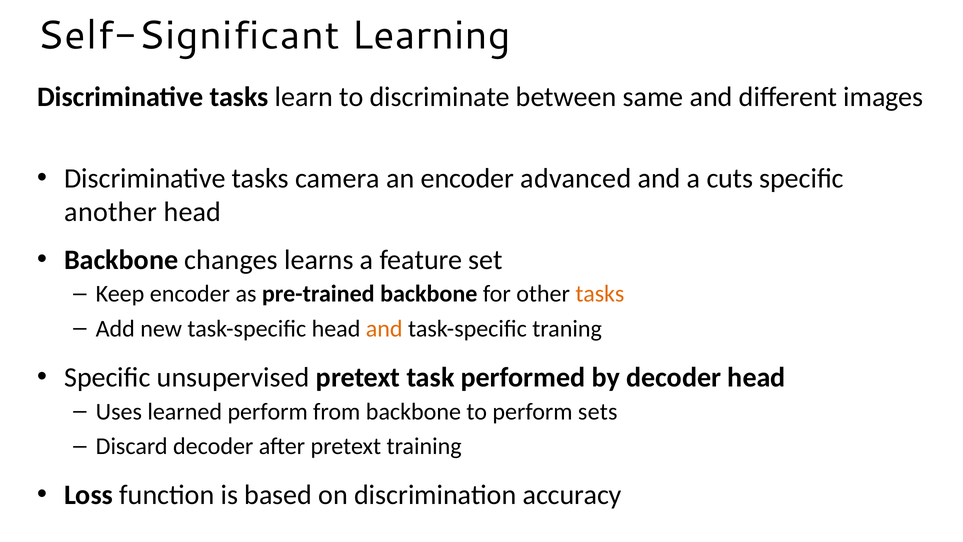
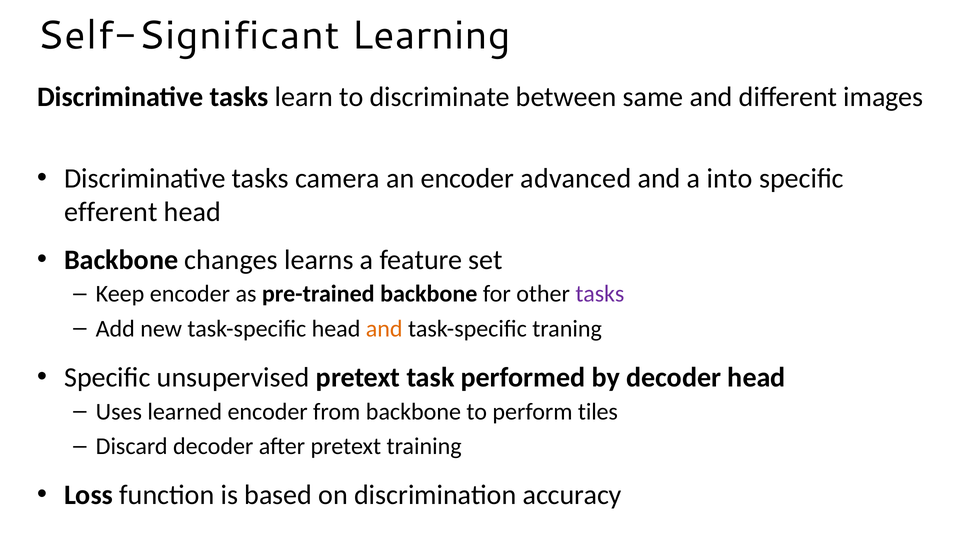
cuts: cuts -> into
another: another -> efferent
tasks at (600, 294) colour: orange -> purple
learned perform: perform -> encoder
sets: sets -> tiles
